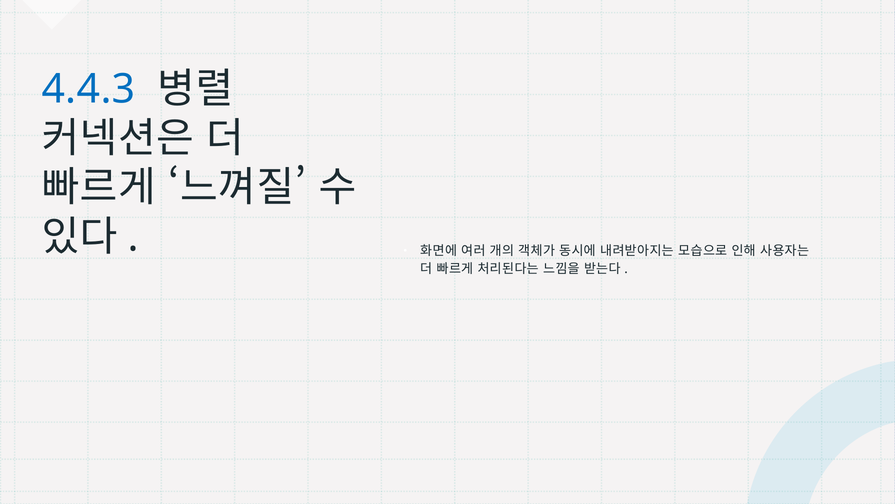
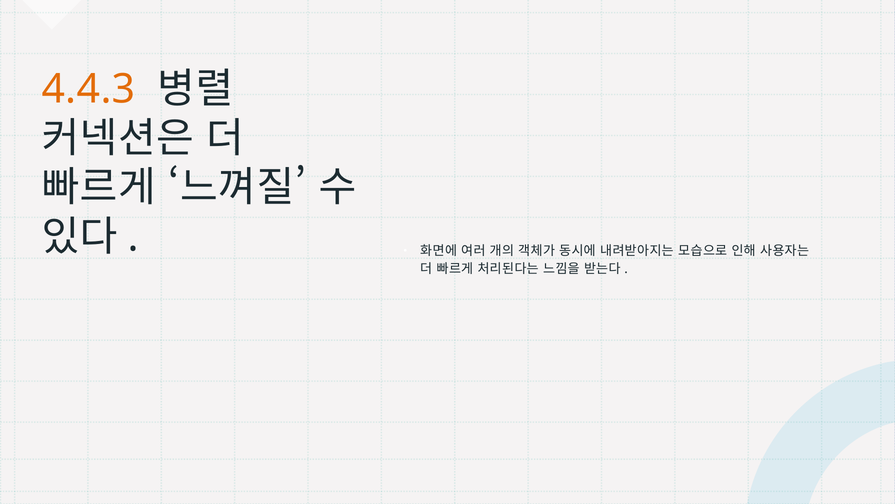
4.4.3 colour: blue -> orange
